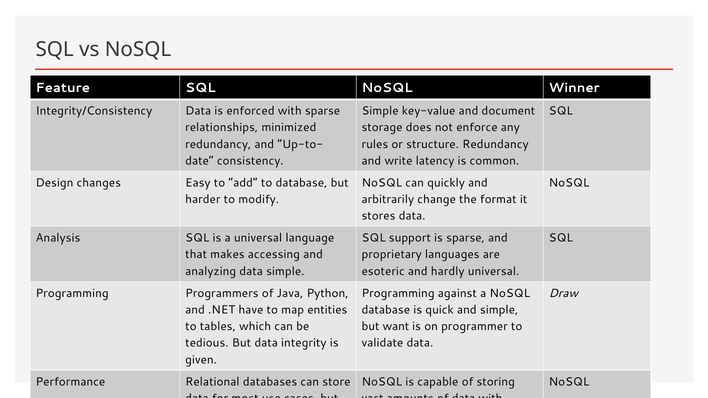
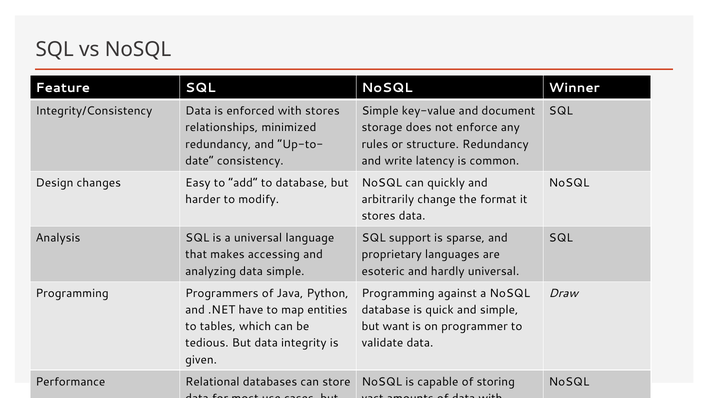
with sparse: sparse -> stores
